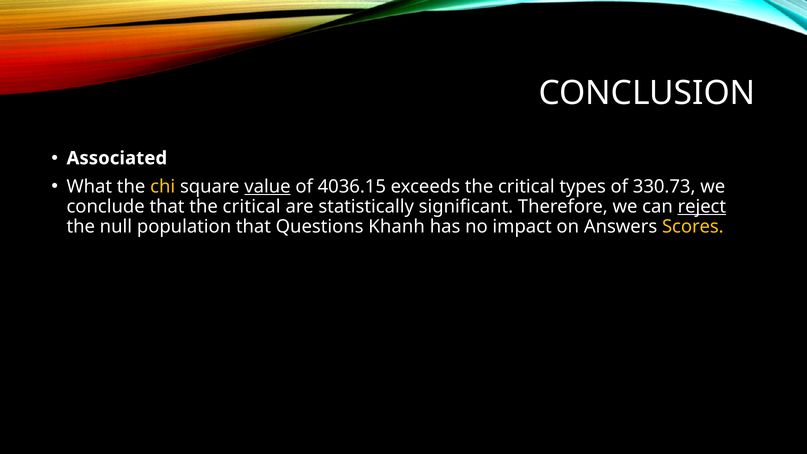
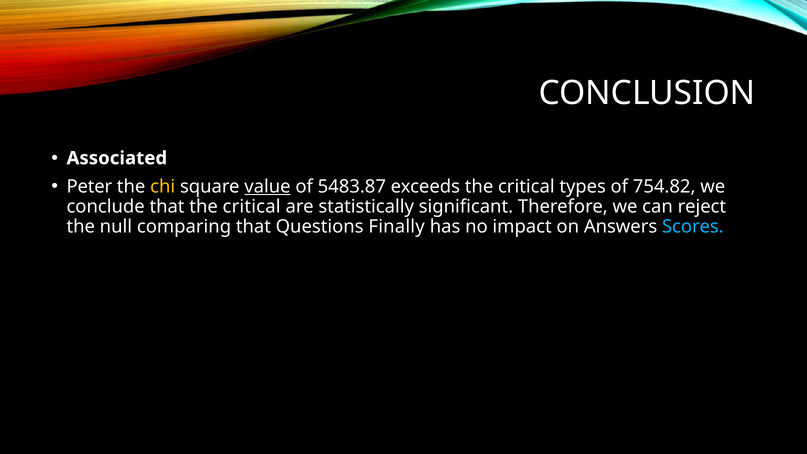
What: What -> Peter
4036.15: 4036.15 -> 5483.87
330.73: 330.73 -> 754.82
reject underline: present -> none
population: population -> comparing
Khanh: Khanh -> Finally
Scores colour: yellow -> light blue
